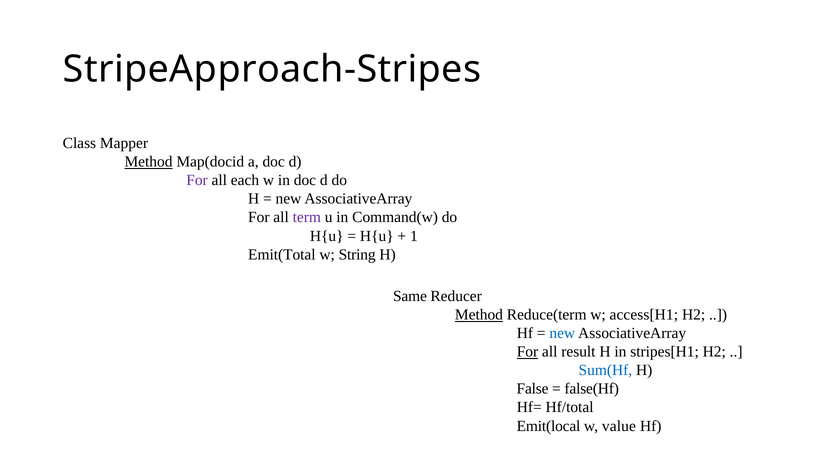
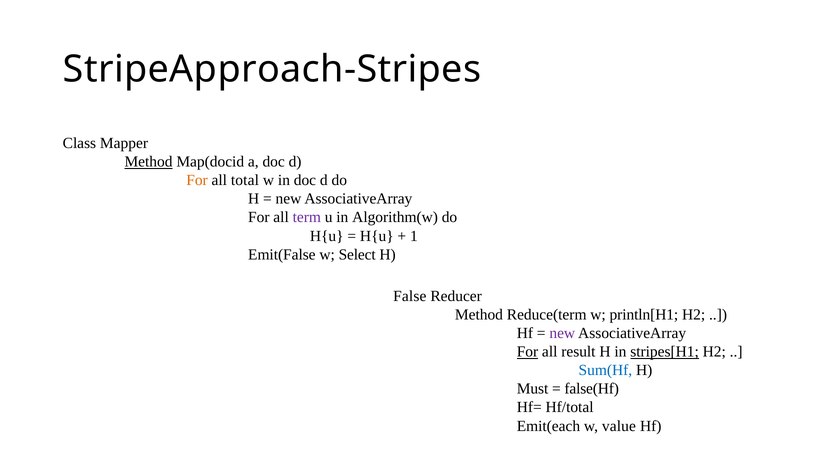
For at (197, 181) colour: purple -> orange
each: each -> total
Command(w: Command(w -> Algorithm(w
Emit(Total: Emit(Total -> Emit(False
String: String -> Select
Same: Same -> False
Method at (479, 315) underline: present -> none
access[H1: access[H1 -> println[H1
new at (562, 334) colour: blue -> purple
stripes[H1 underline: none -> present
False: False -> Must
Emit(local: Emit(local -> Emit(each
